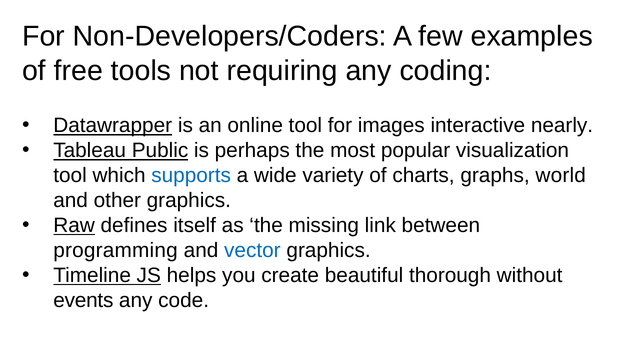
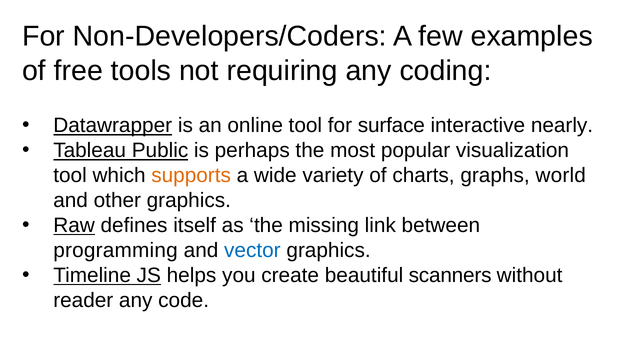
images: images -> surface
supports colour: blue -> orange
thorough: thorough -> scanners
events: events -> reader
